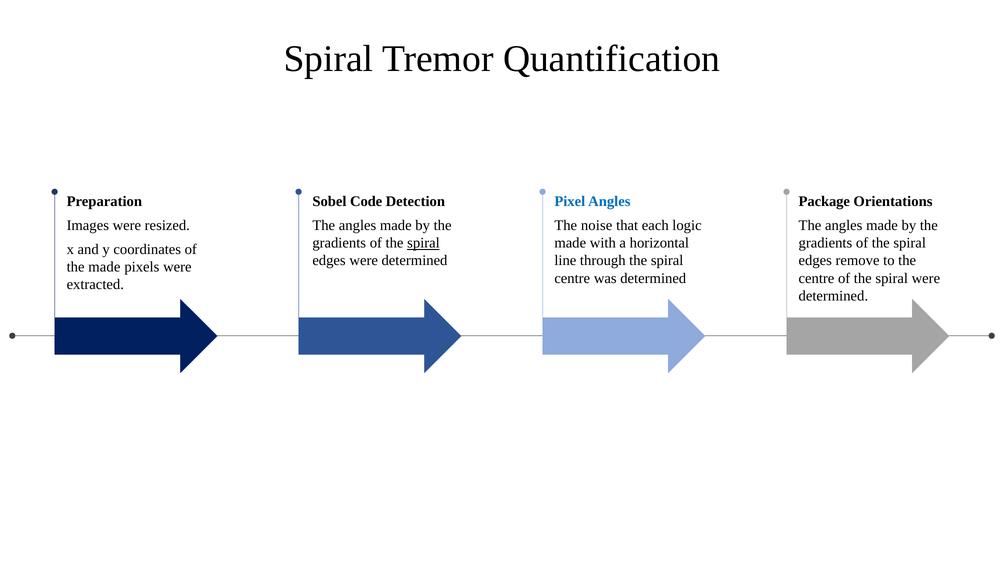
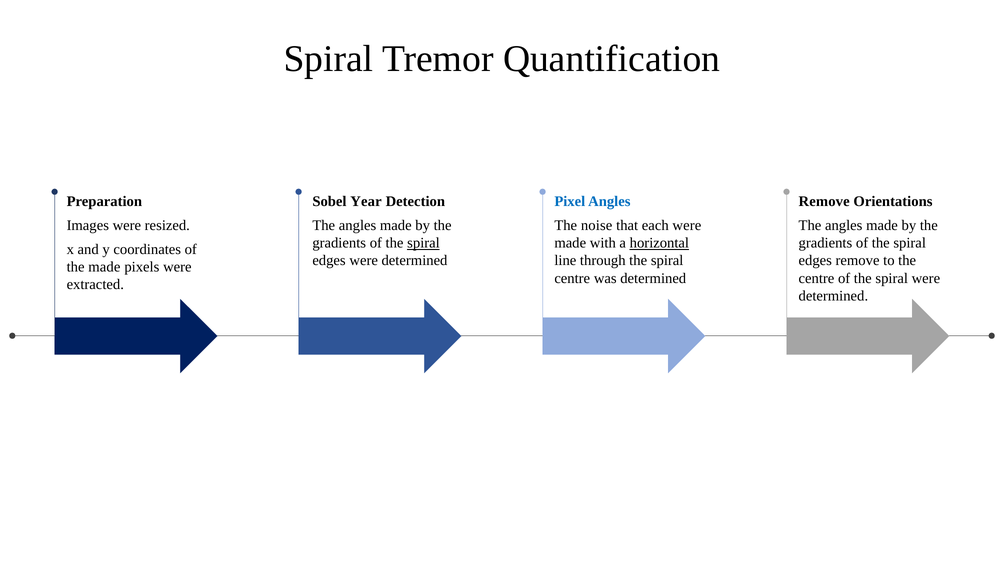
Code: Code -> Year
Package at (824, 201): Package -> Remove
each logic: logic -> were
horizontal underline: none -> present
